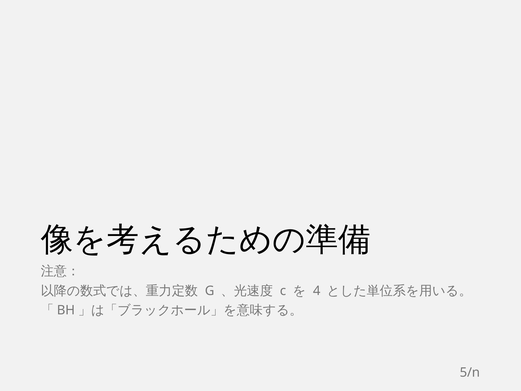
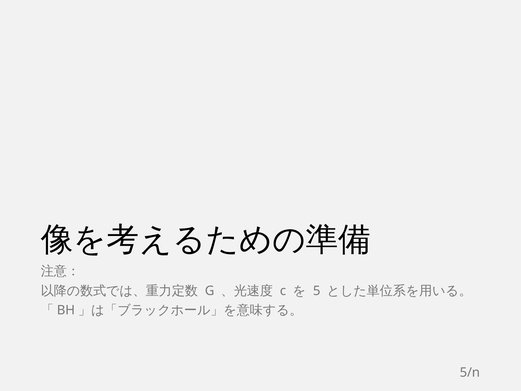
4: 4 -> 5
